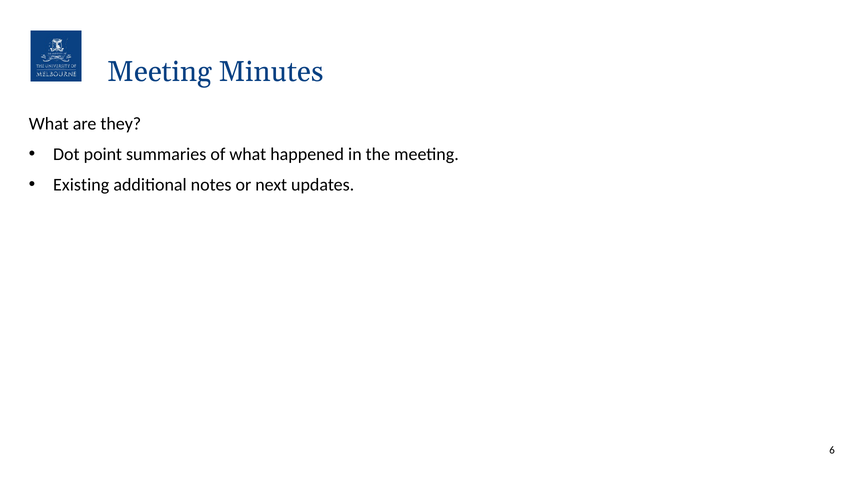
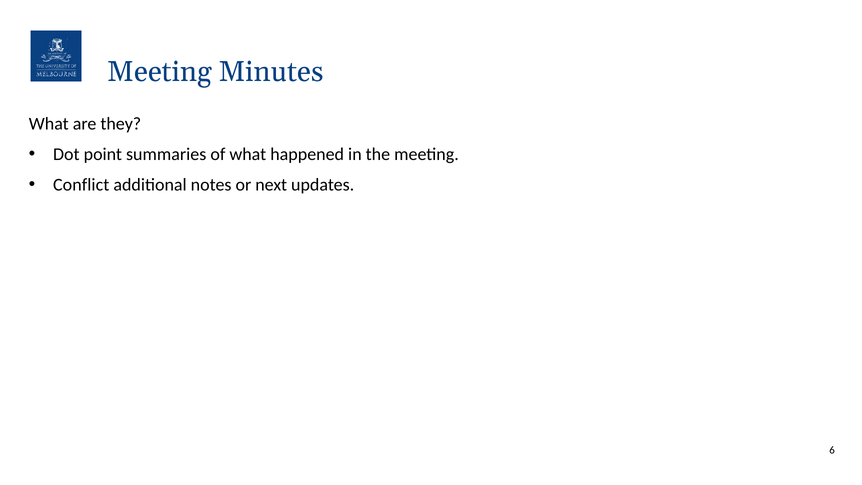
Existing: Existing -> Conflict
